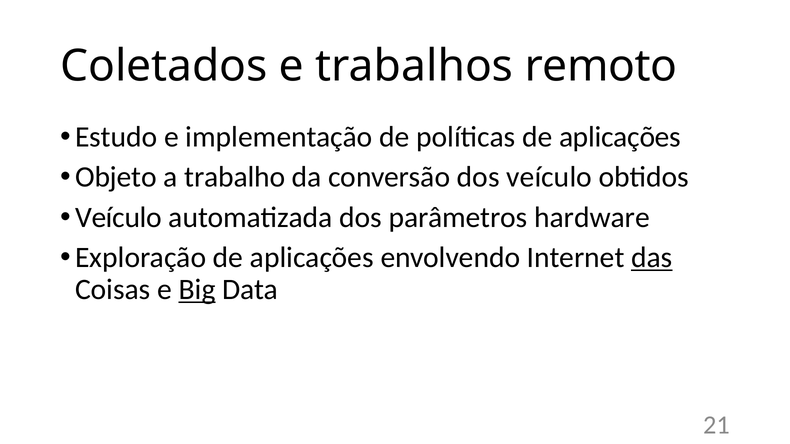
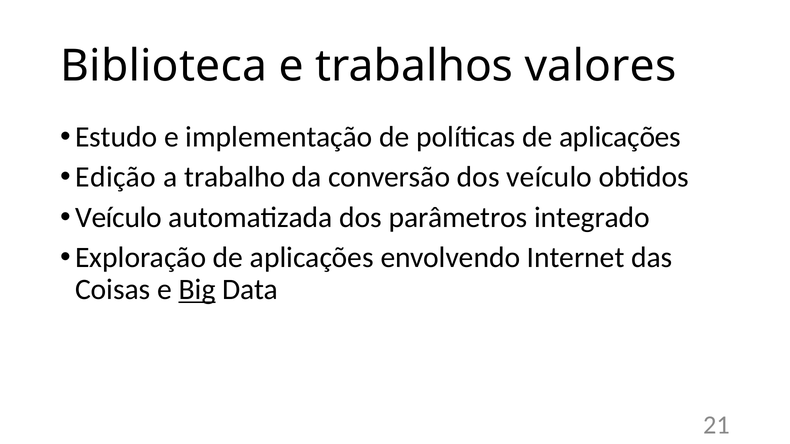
Coletados: Coletados -> Biblioteca
remoto: remoto -> valores
Objeto: Objeto -> Edição
hardware: hardware -> integrado
das underline: present -> none
